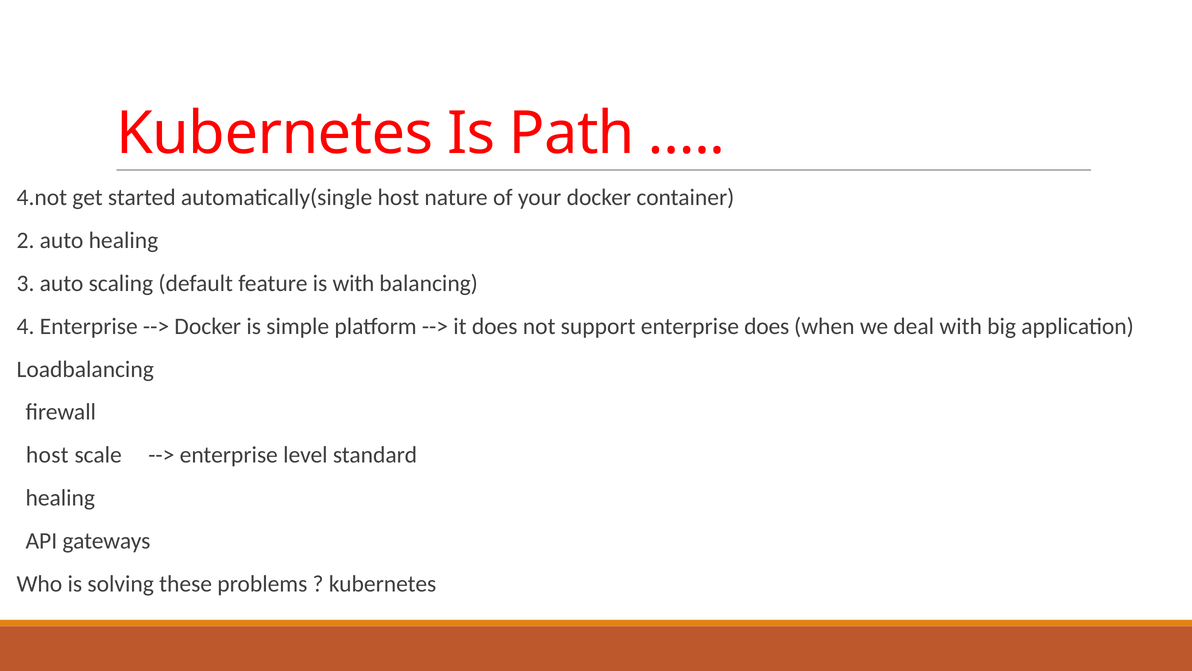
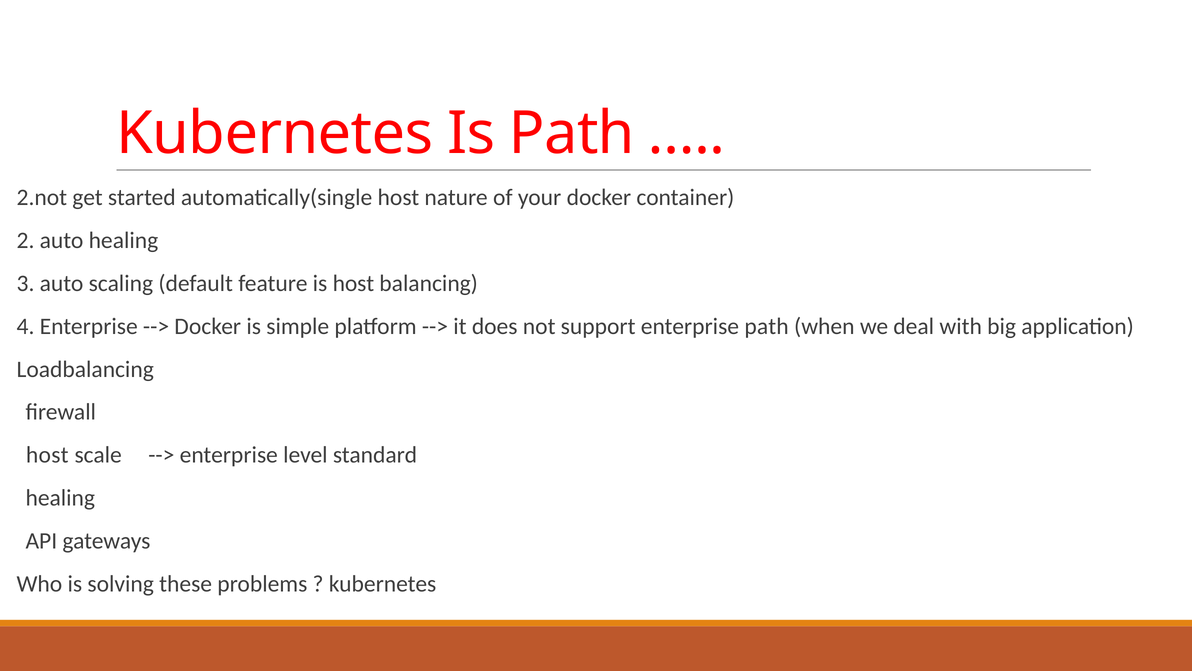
4.not: 4.not -> 2.not
is with: with -> host
enterprise does: does -> path
